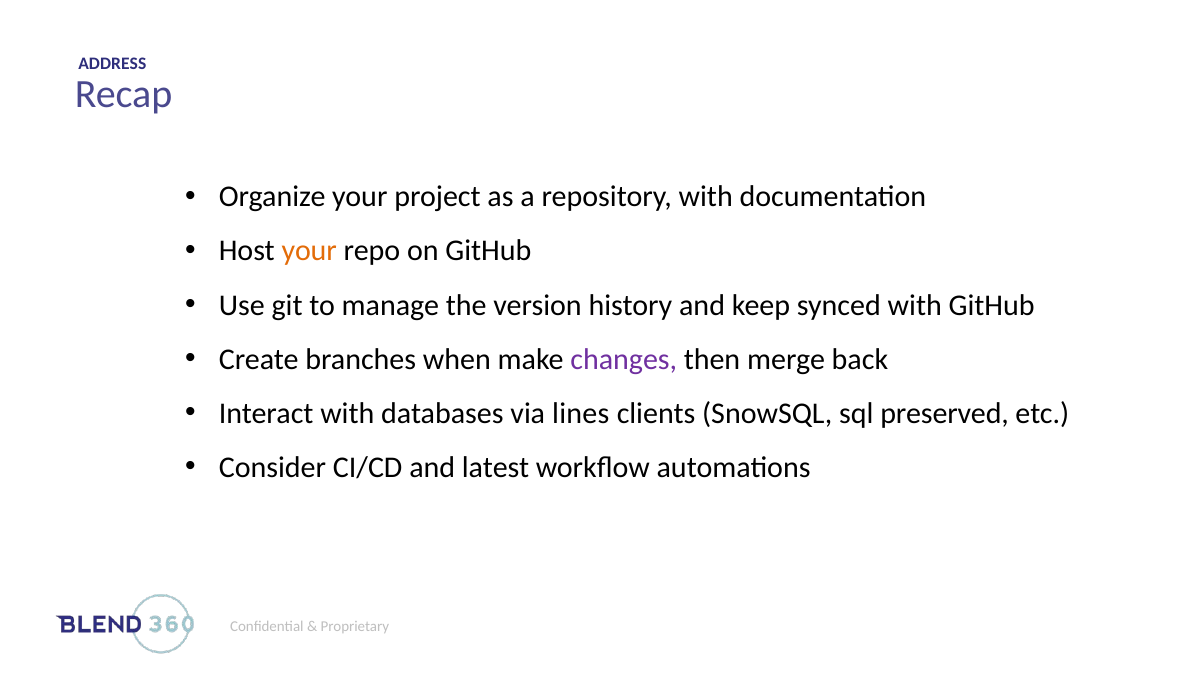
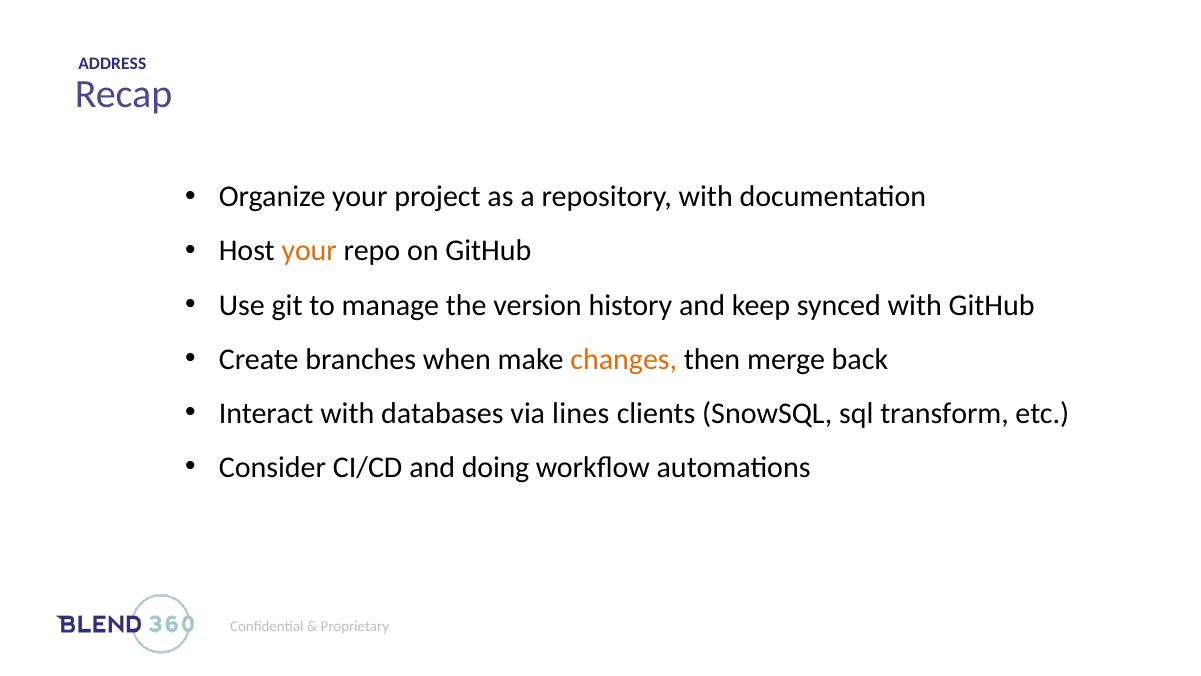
changes colour: purple -> orange
preserved: preserved -> transform
latest: latest -> doing
